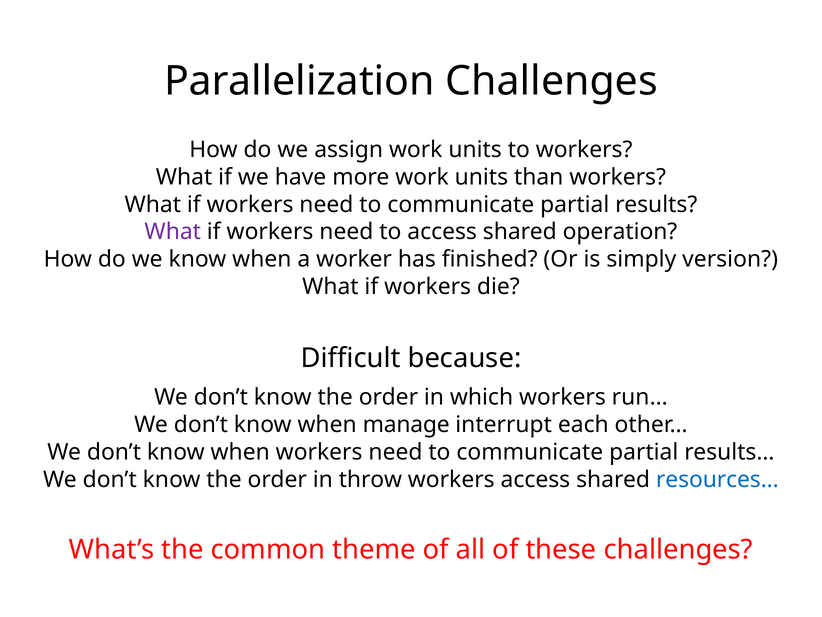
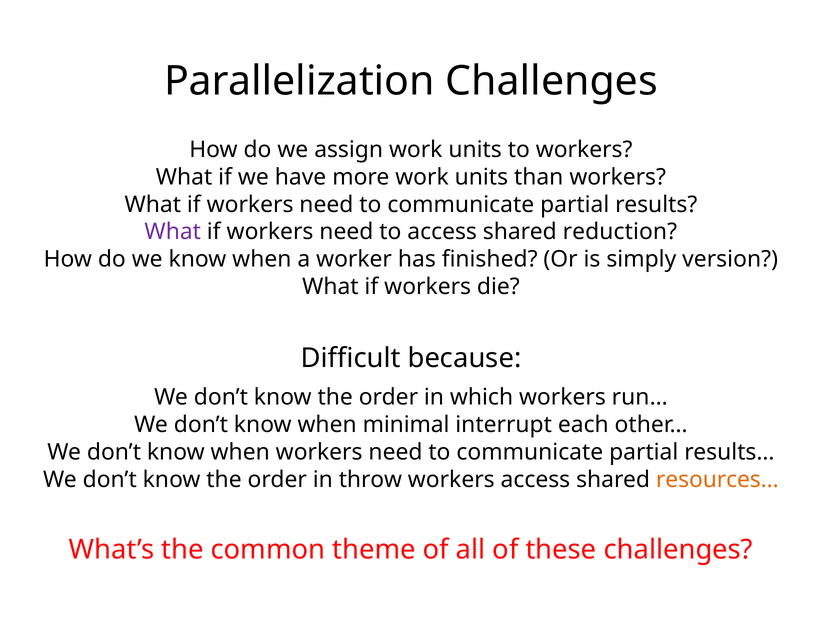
operation: operation -> reduction
manage: manage -> minimal
resources… colour: blue -> orange
